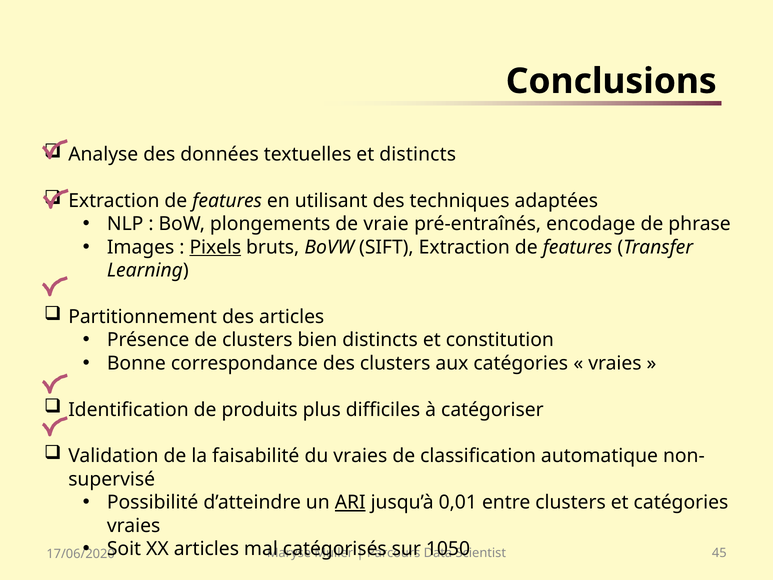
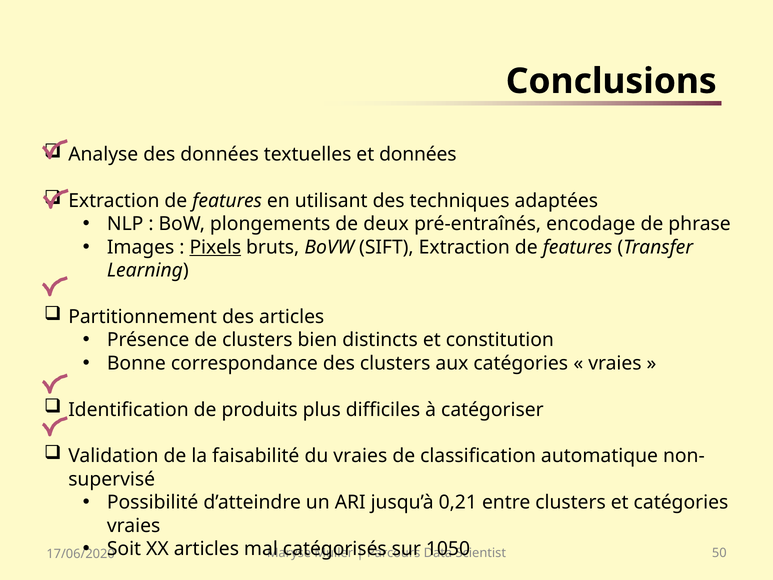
et distincts: distincts -> données
vraie: vraie -> deux
ARI underline: present -> none
0,01: 0,01 -> 0,21
45: 45 -> 50
